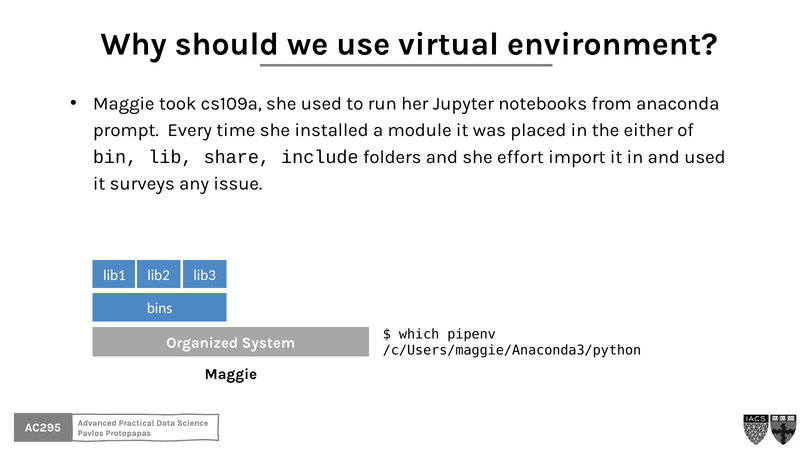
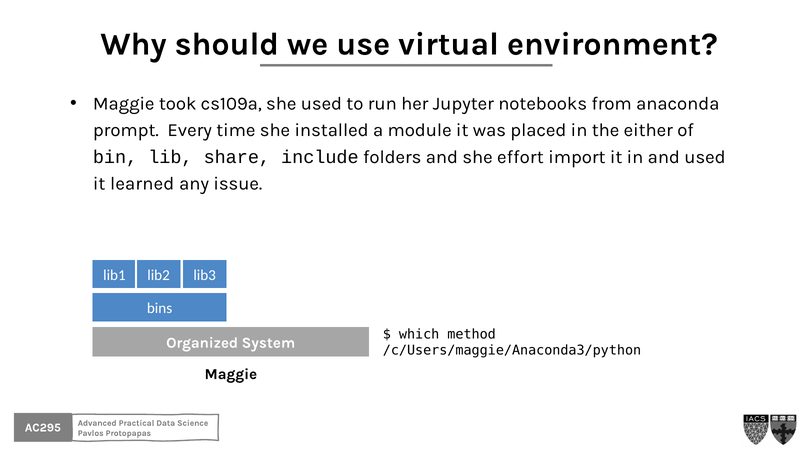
surveys: surveys -> learned
pipenv: pipenv -> method
